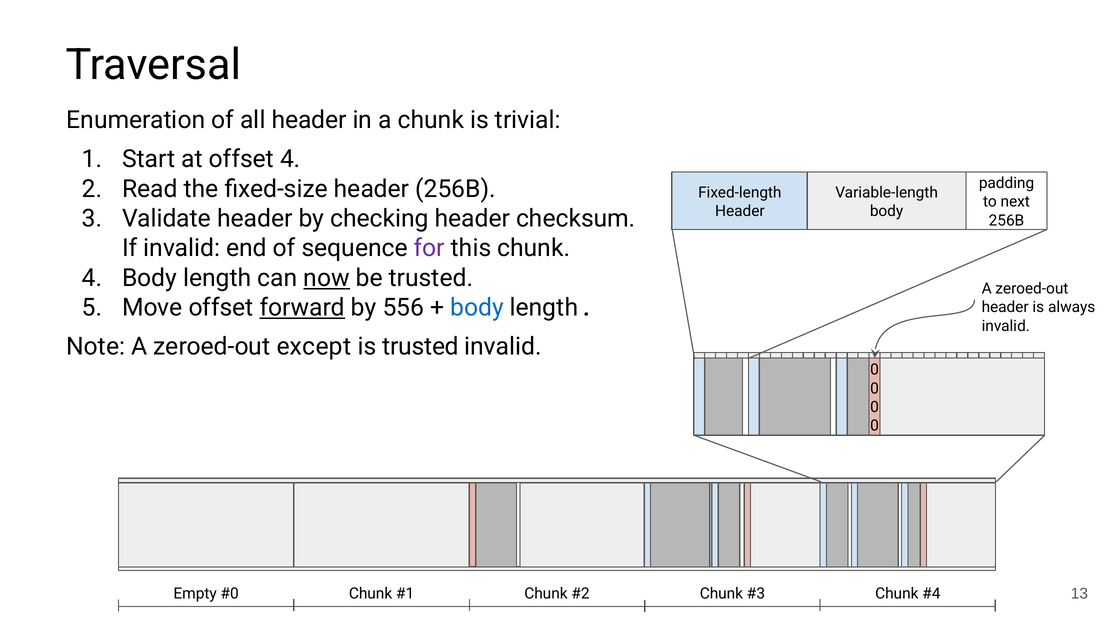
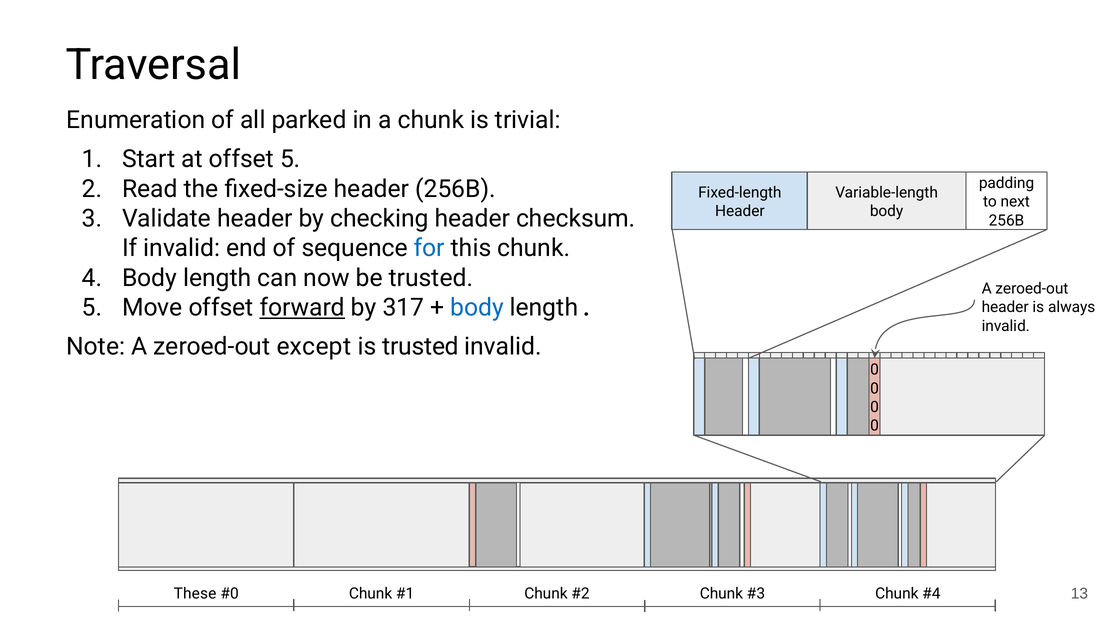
all header: header -> parked
offset 4: 4 -> 5
for colour: purple -> blue
now underline: present -> none
556: 556 -> 317
Empty: Empty -> These
